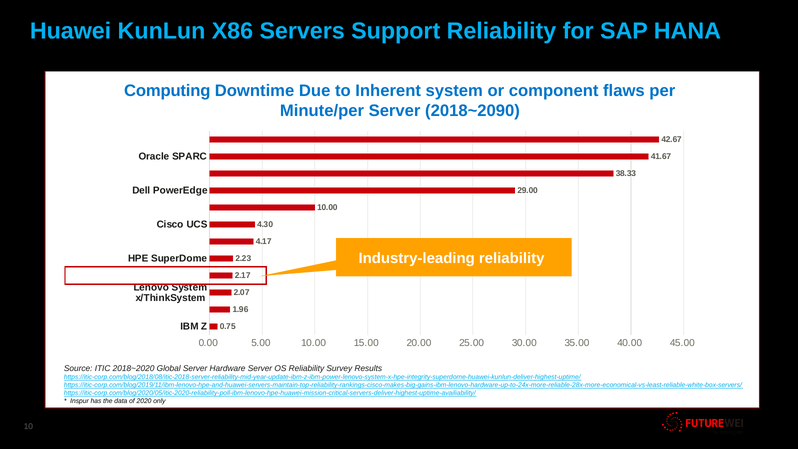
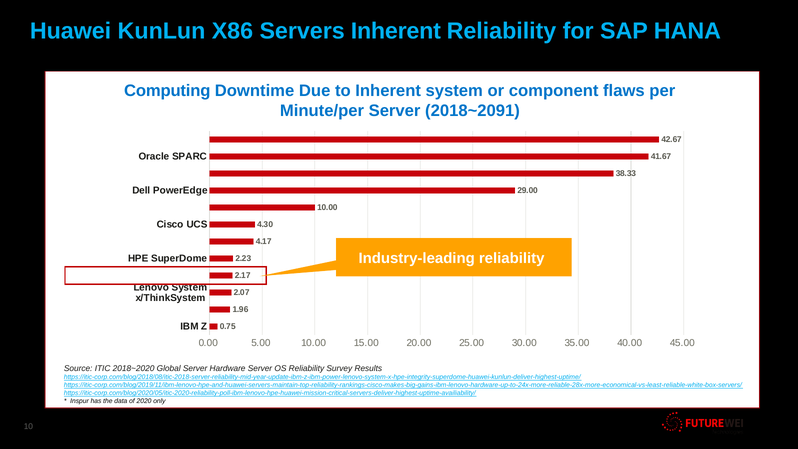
Servers Support: Support -> Inherent
2018~2090: 2018~2090 -> 2018~2091
